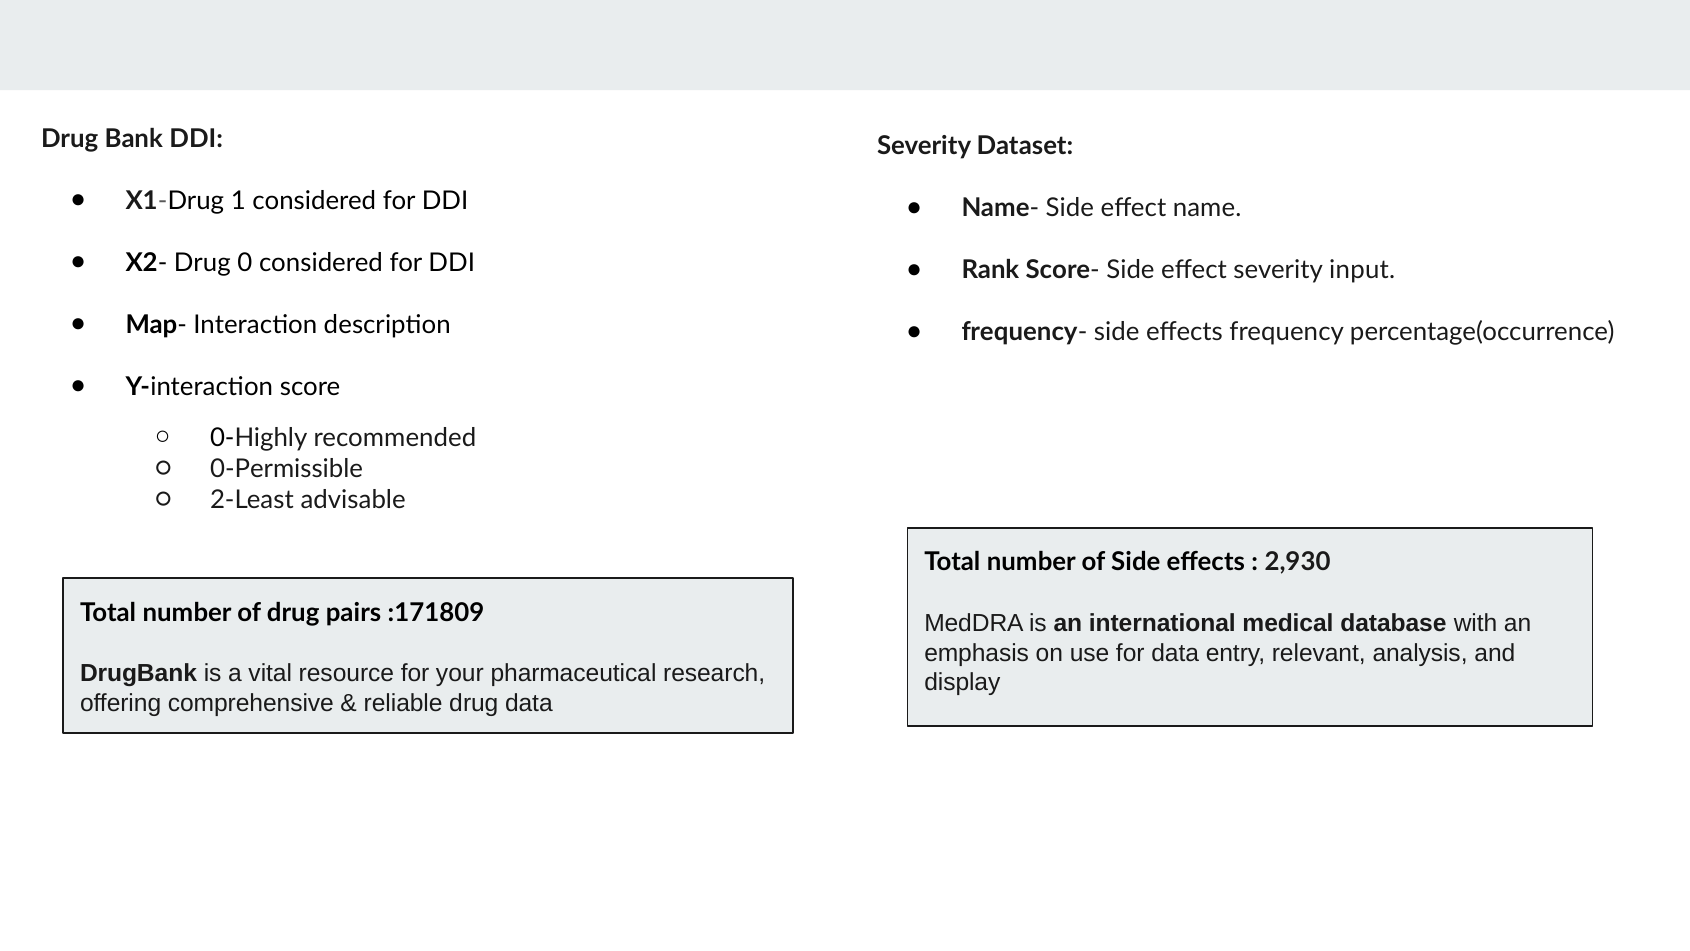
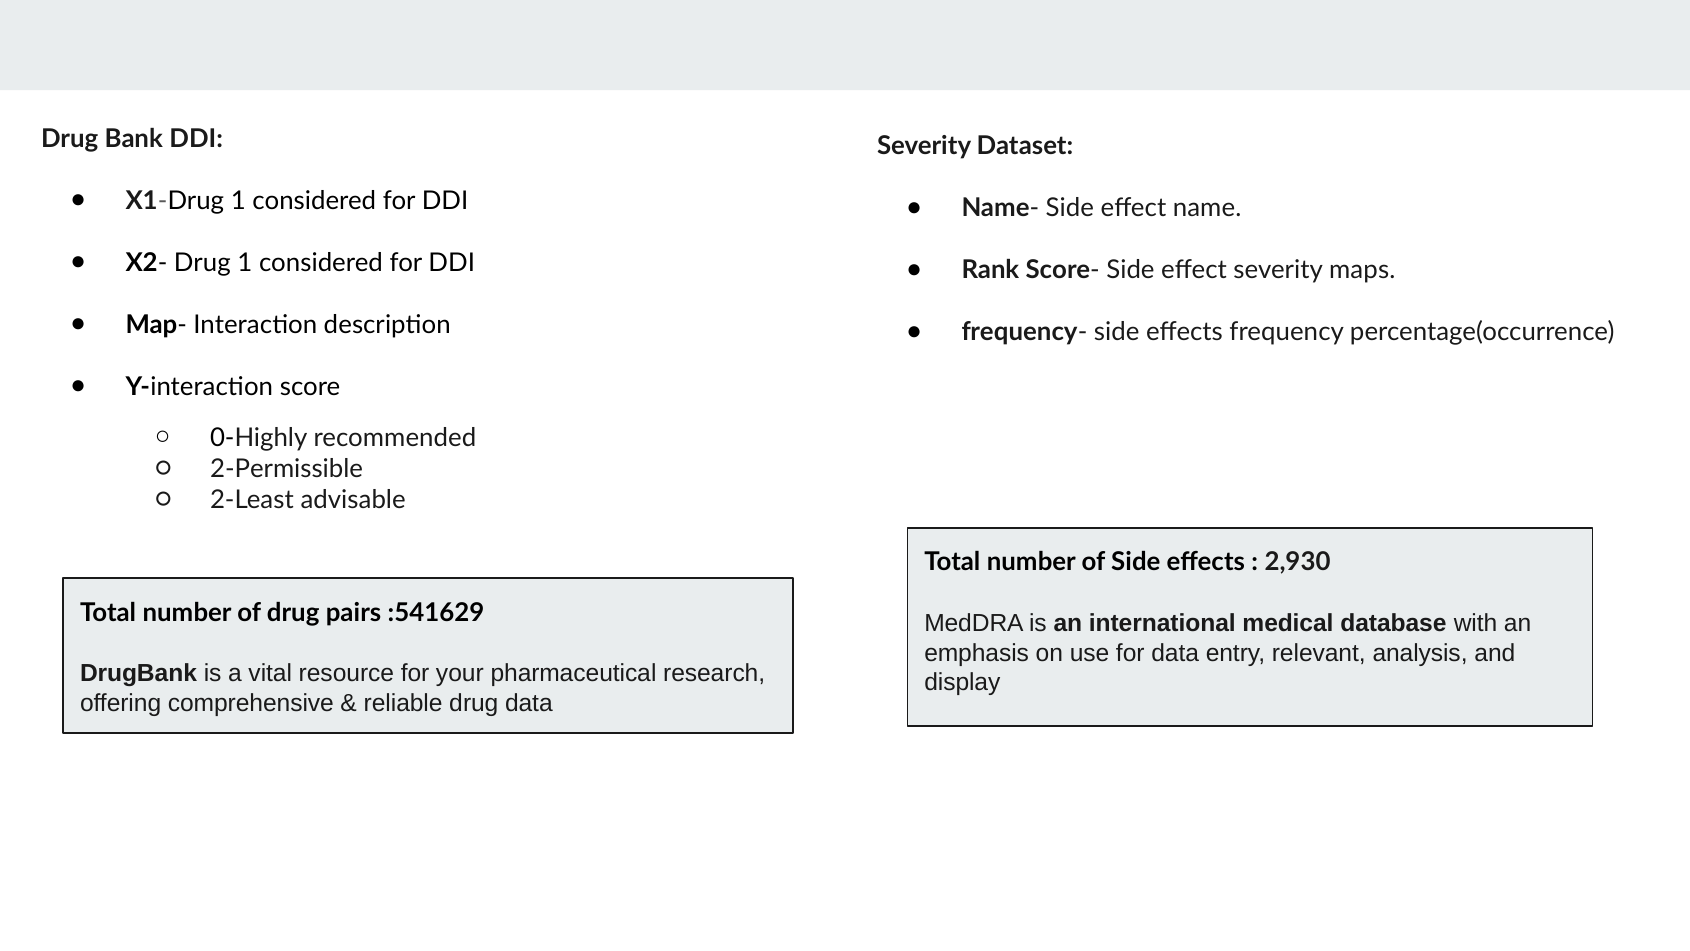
Drug 0: 0 -> 1
input: input -> maps
0-Permissible: 0-Permissible -> 2-Permissible
:171809: :171809 -> :541629
